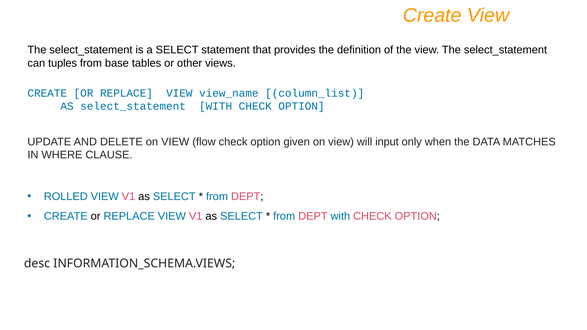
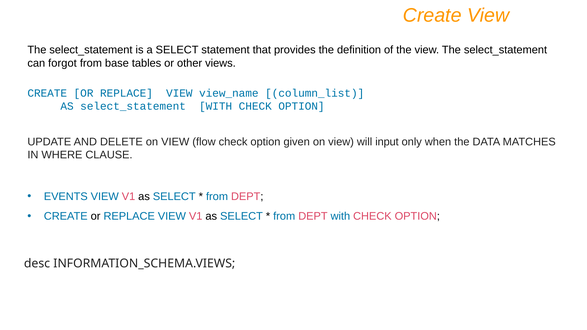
tuples: tuples -> forgot
ROLLED: ROLLED -> EVENTS
